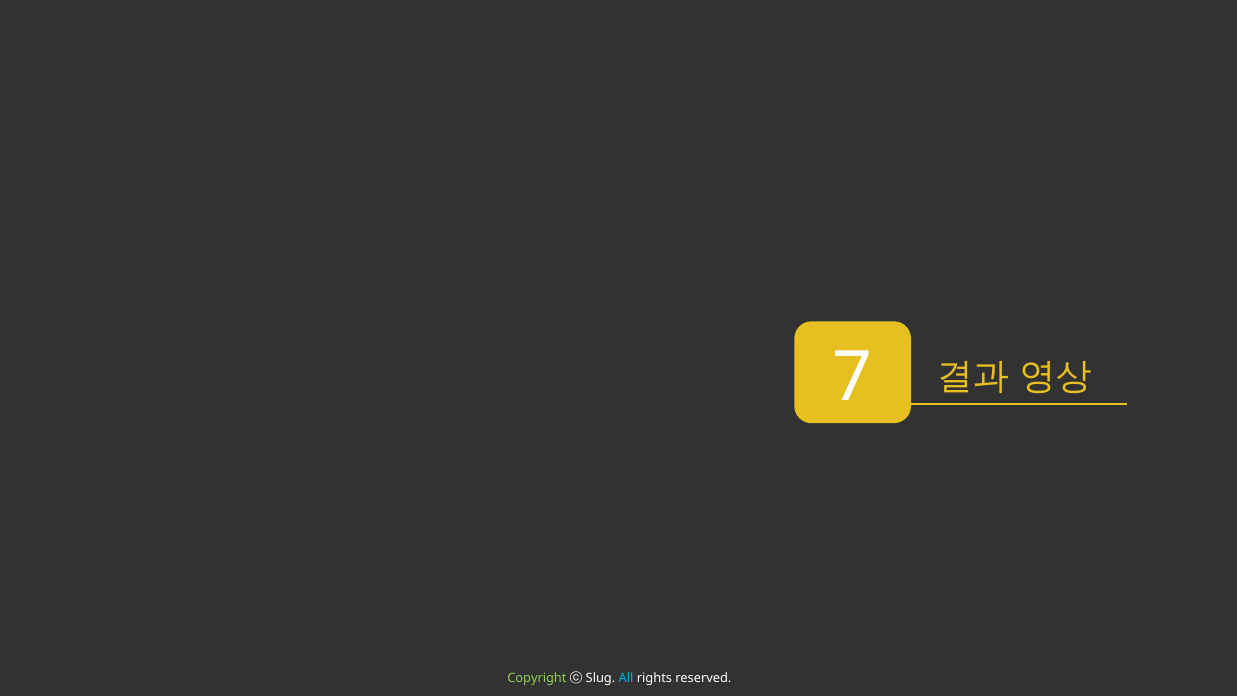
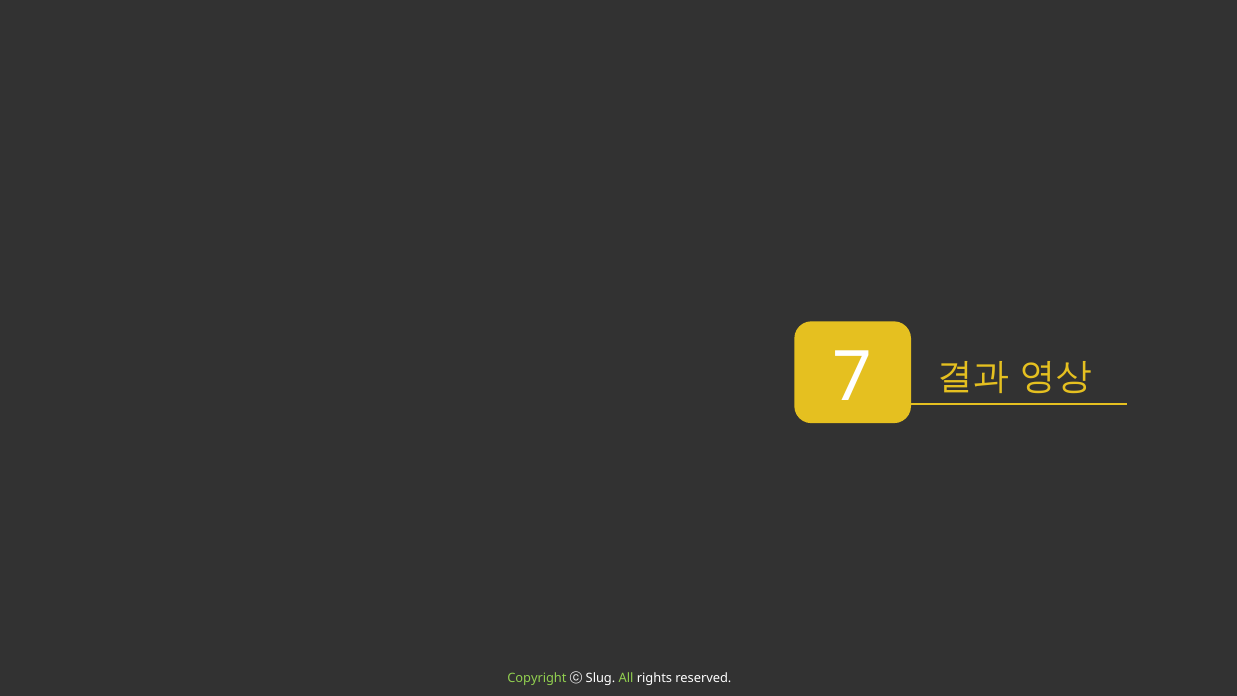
All colour: light blue -> light green
